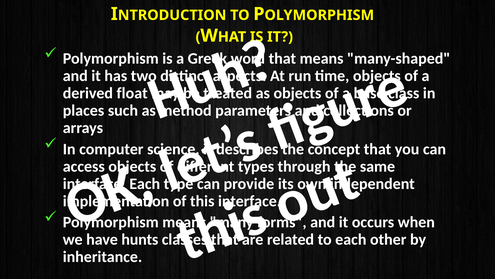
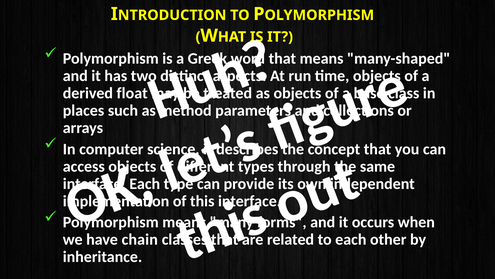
hunts: hunts -> chain
